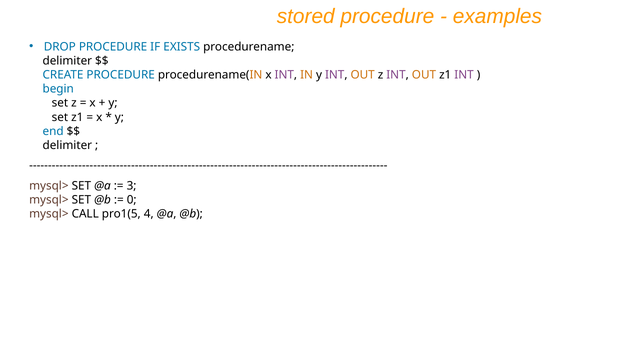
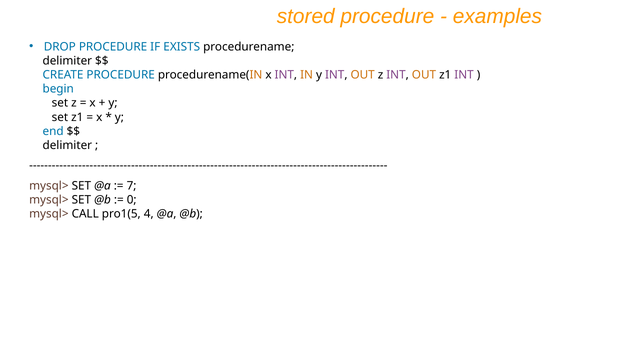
3: 3 -> 7
